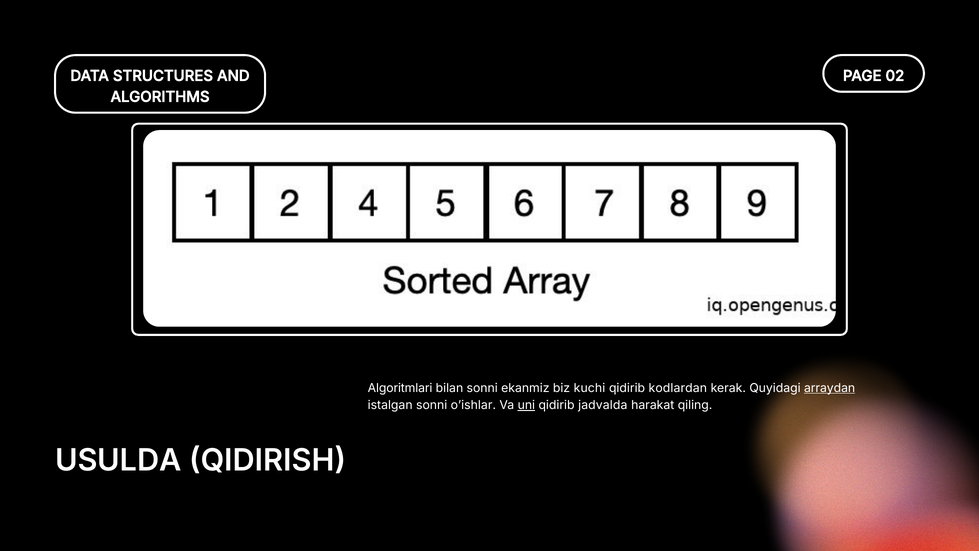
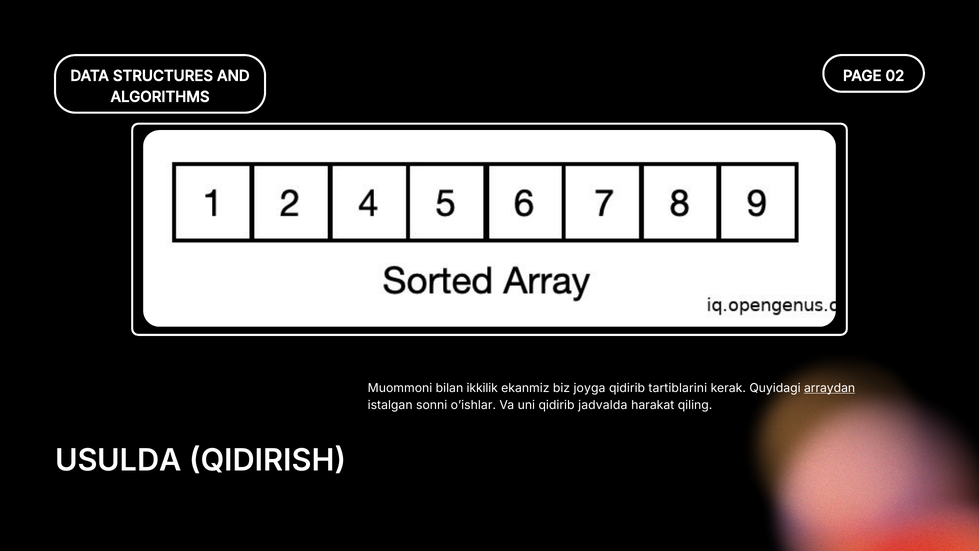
Algoritmlari: Algoritmlari -> Muommoni
bilan sonni: sonni -> ikkilik
kuchi: kuchi -> joyga
kodlardan: kodlardan -> tartiblarini
uni underline: present -> none
